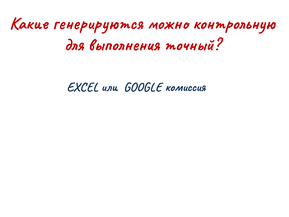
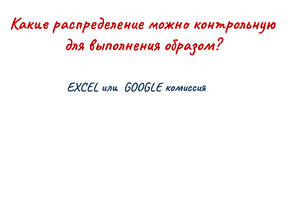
генерируются: генерируются -> распределение
точный: точный -> образом
